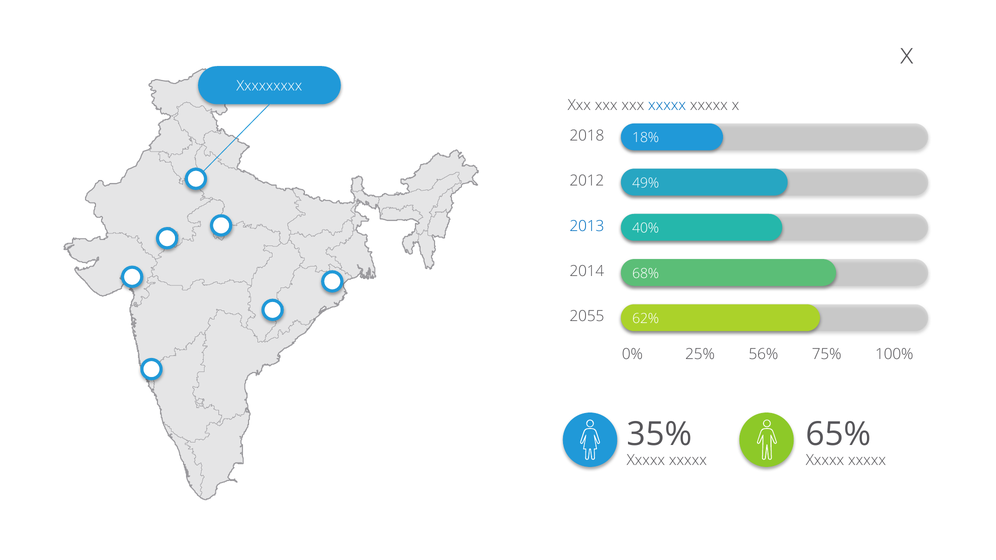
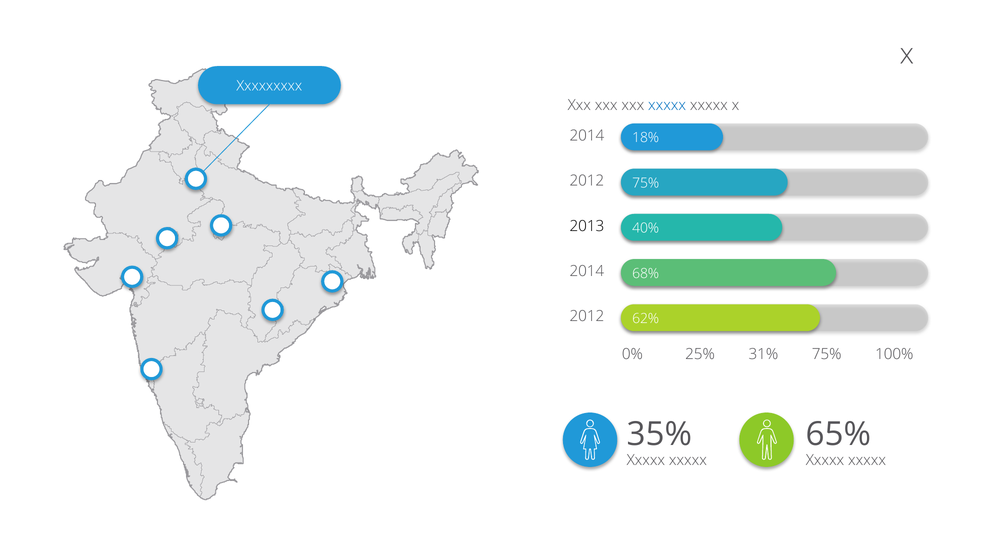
2018 at (587, 136): 2018 -> 2014
49% at (646, 183): 49% -> 75%
2013 colour: blue -> black
2055 at (587, 317): 2055 -> 2012
56%: 56% -> 31%
